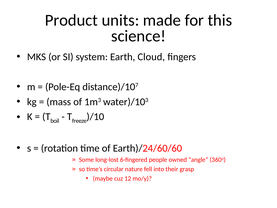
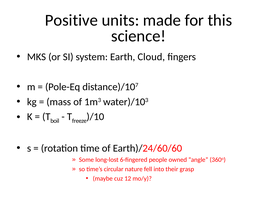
Product: Product -> Positive
